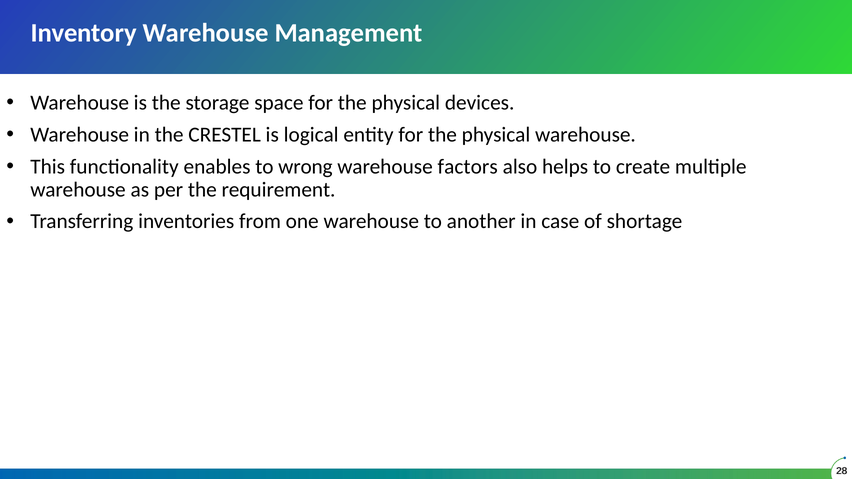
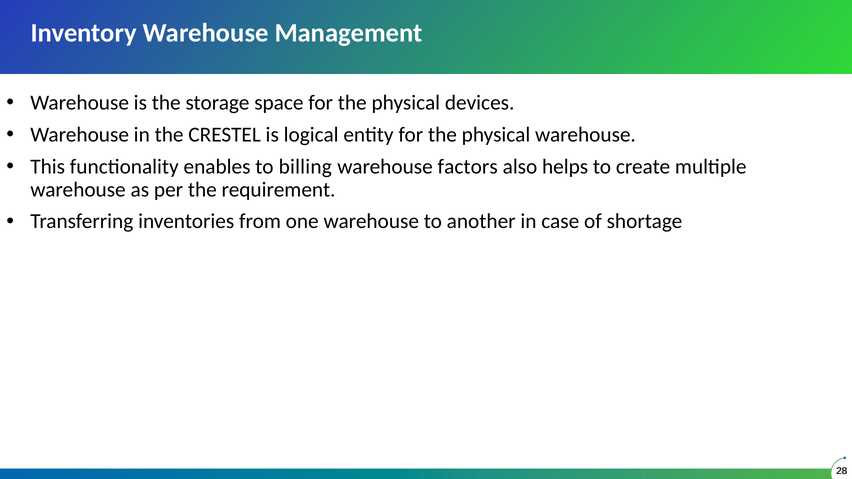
wrong: wrong -> billing
